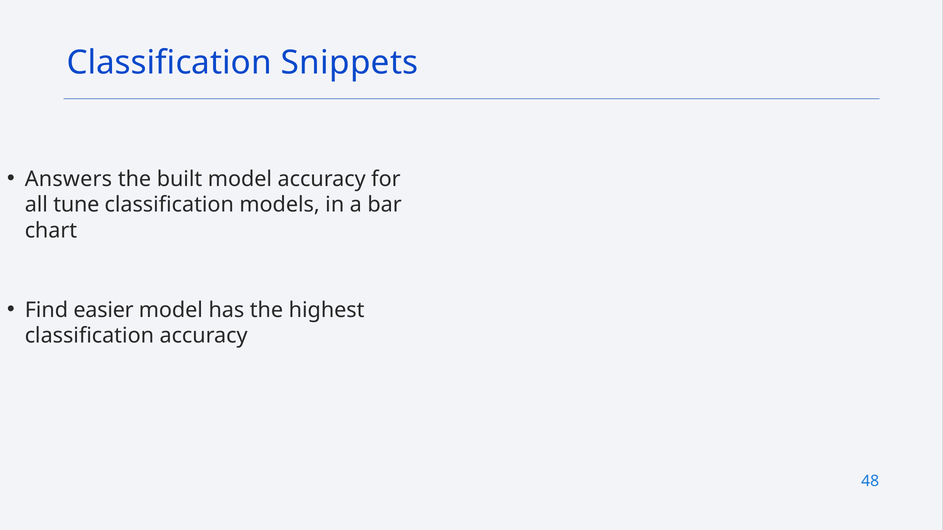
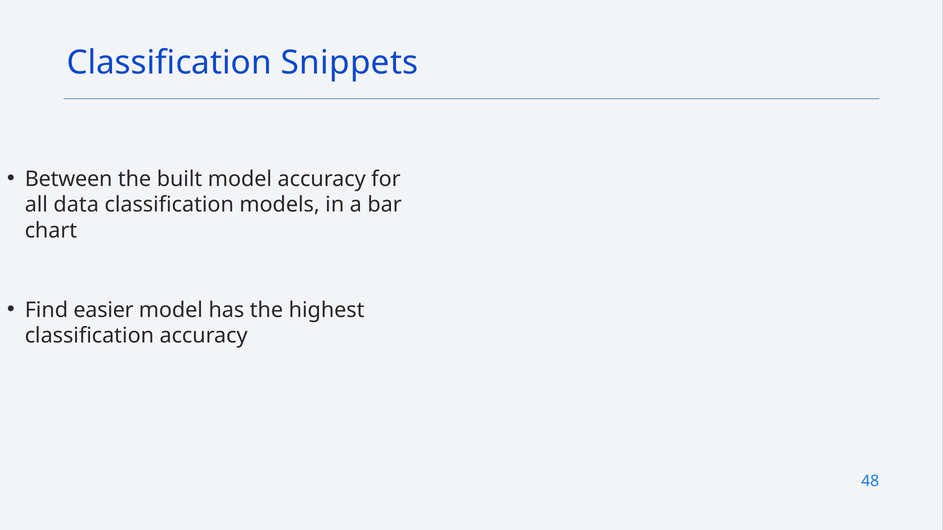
Answers: Answers -> Between
tune: tune -> data
